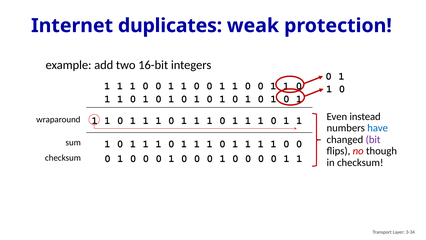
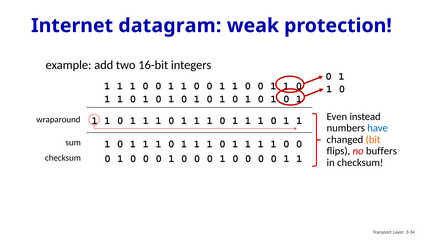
duplicates: duplicates -> datagram
bit colour: purple -> orange
though: though -> buffers
